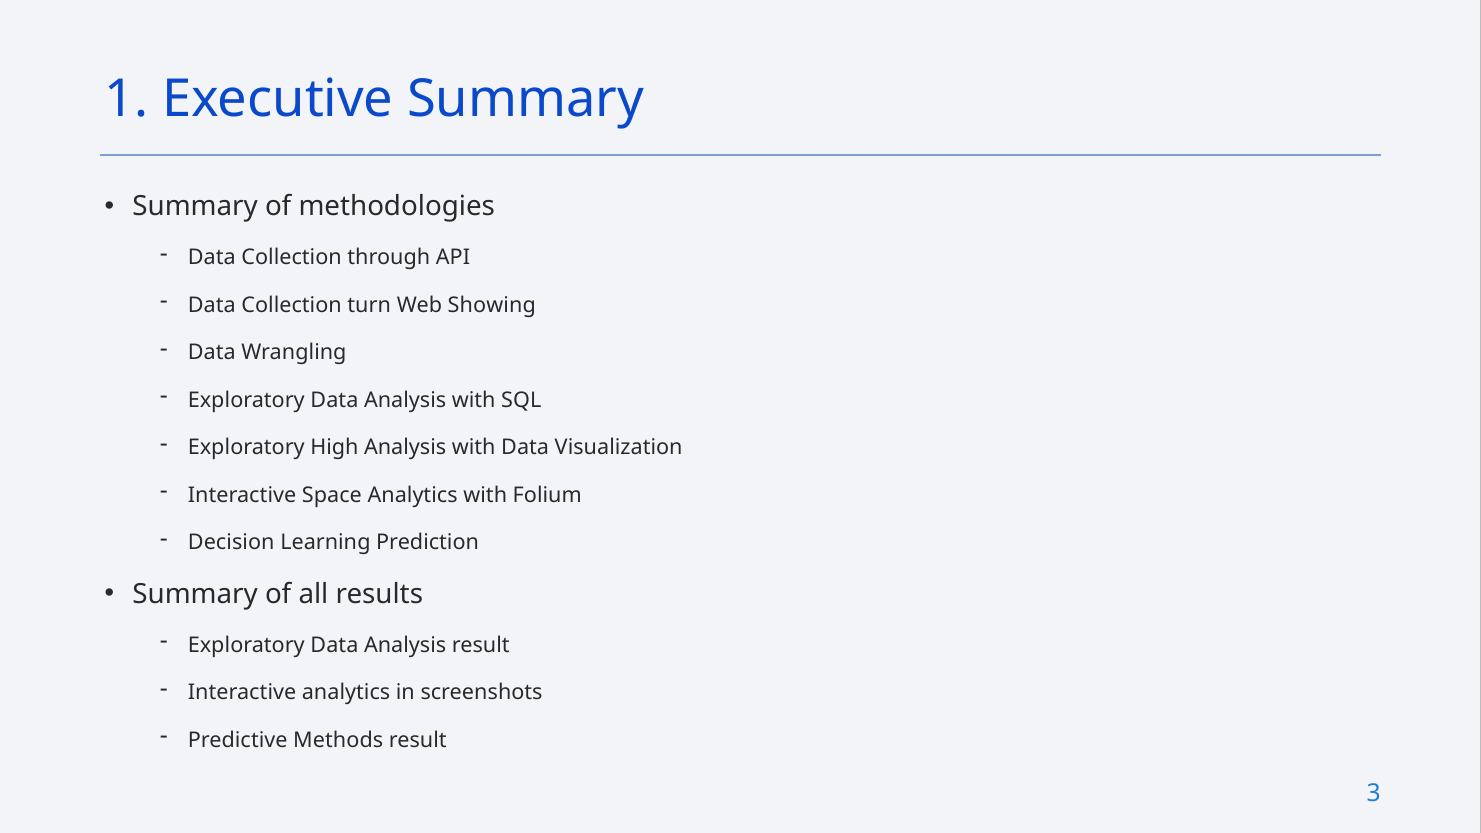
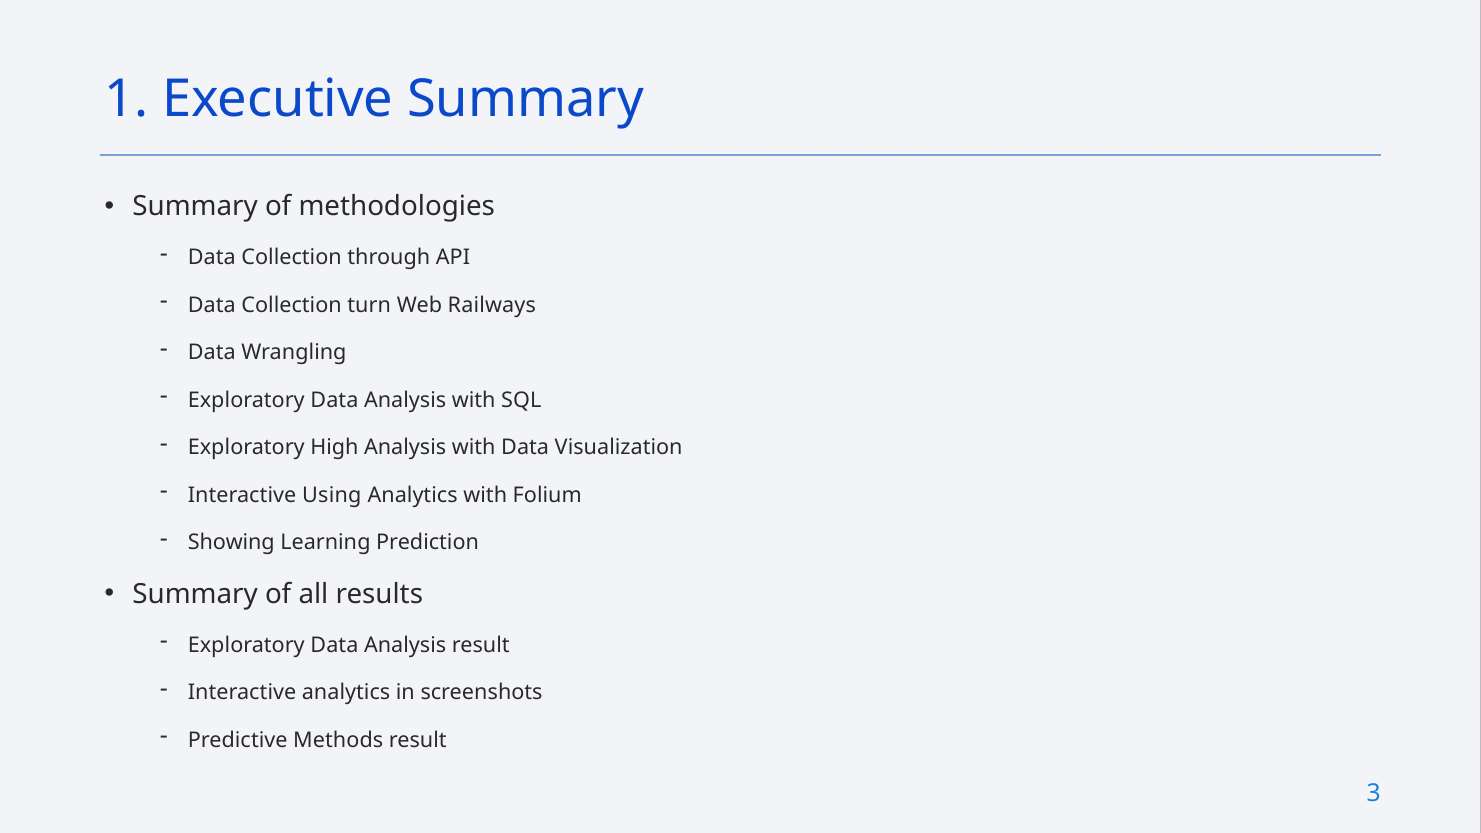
Showing: Showing -> Railways
Space: Space -> Using
Decision: Decision -> Showing
